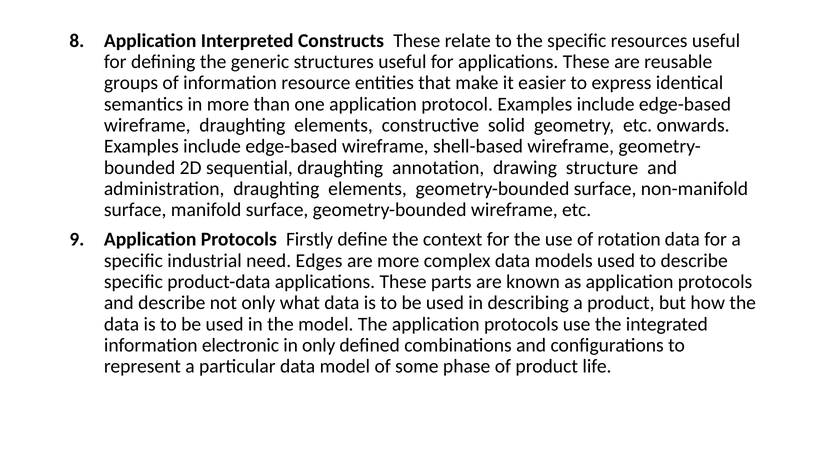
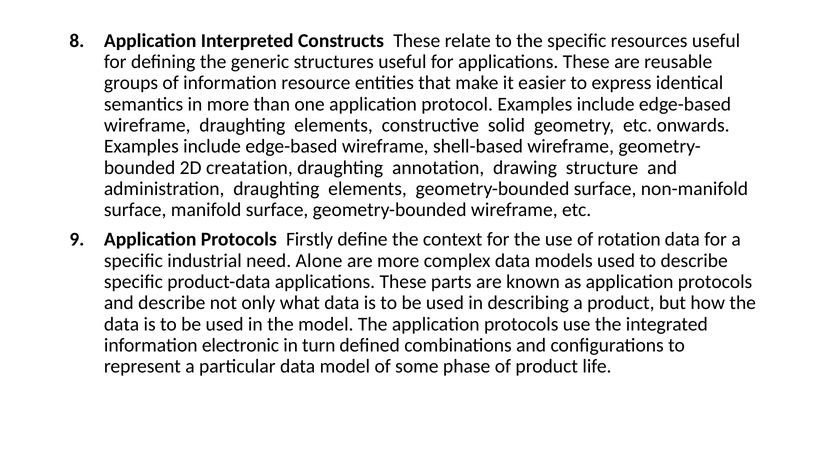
sequential: sequential -> creatation
Edges: Edges -> Alone
in only: only -> turn
